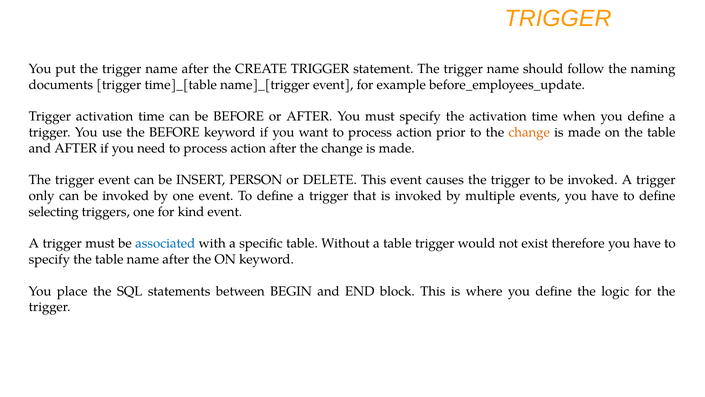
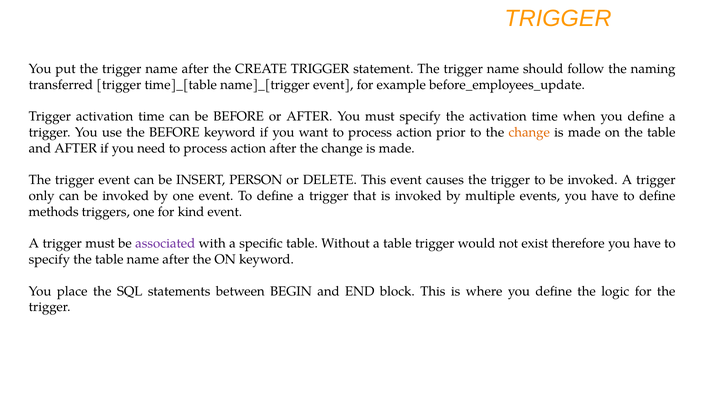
documents: documents -> transferred
selecting: selecting -> methods
associated colour: blue -> purple
